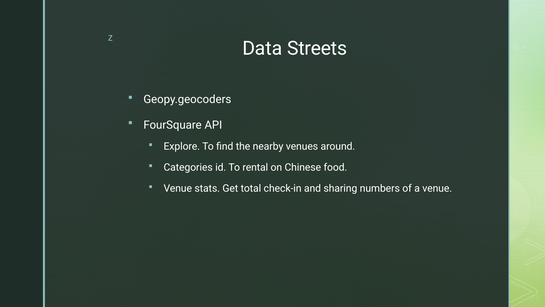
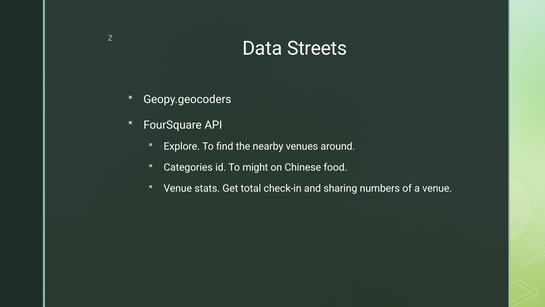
rental: rental -> might
